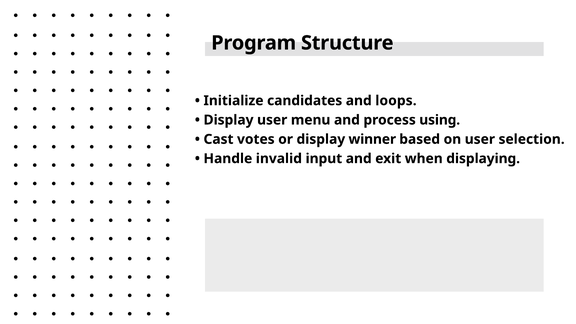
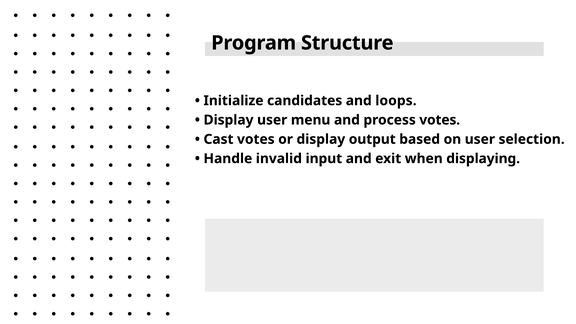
process using: using -> votes
winner: winner -> output
